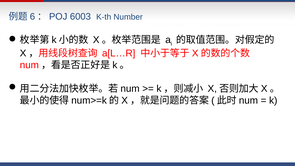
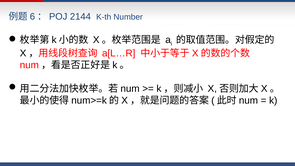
6003: 6003 -> 2144
